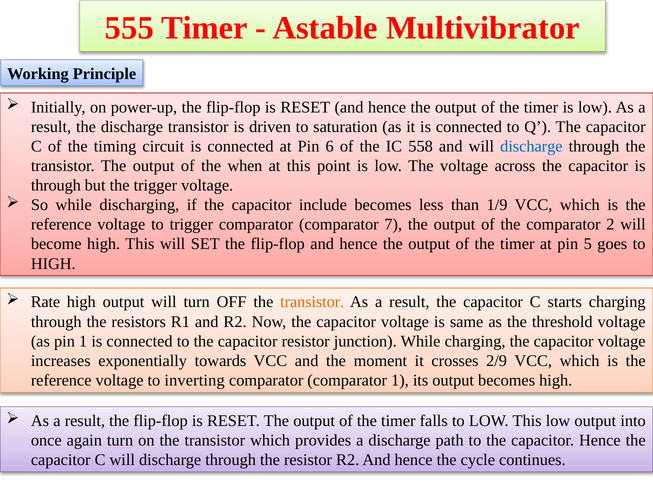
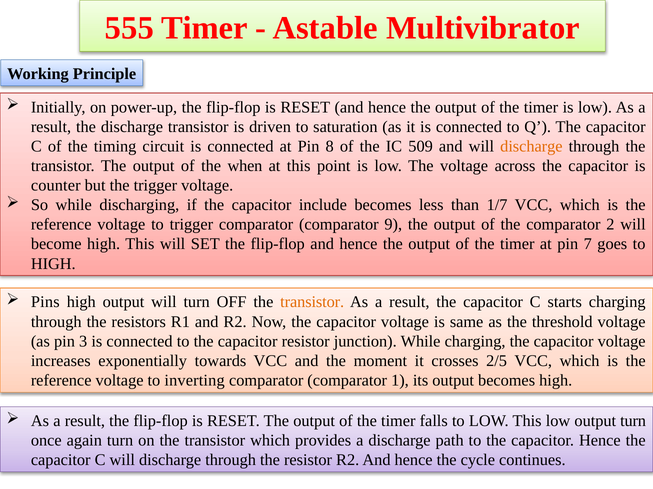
6: 6 -> 8
558: 558 -> 509
discharge at (531, 147) colour: blue -> orange
through at (56, 186): through -> counter
1/9: 1/9 -> 1/7
7: 7 -> 9
5: 5 -> 7
Rate: Rate -> Pins
pin 1: 1 -> 3
2/9: 2/9 -> 2/5
output into: into -> turn
